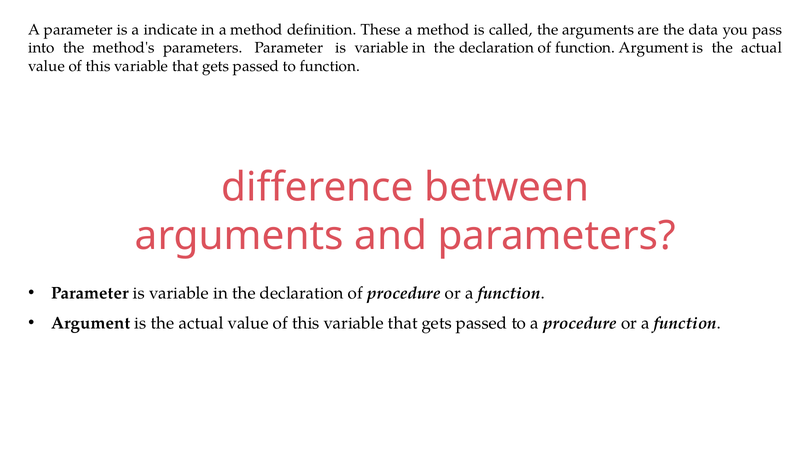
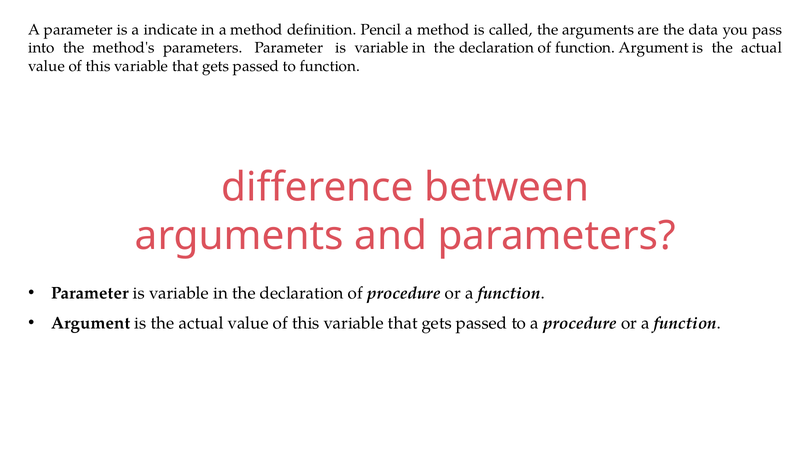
These: These -> Pencil
